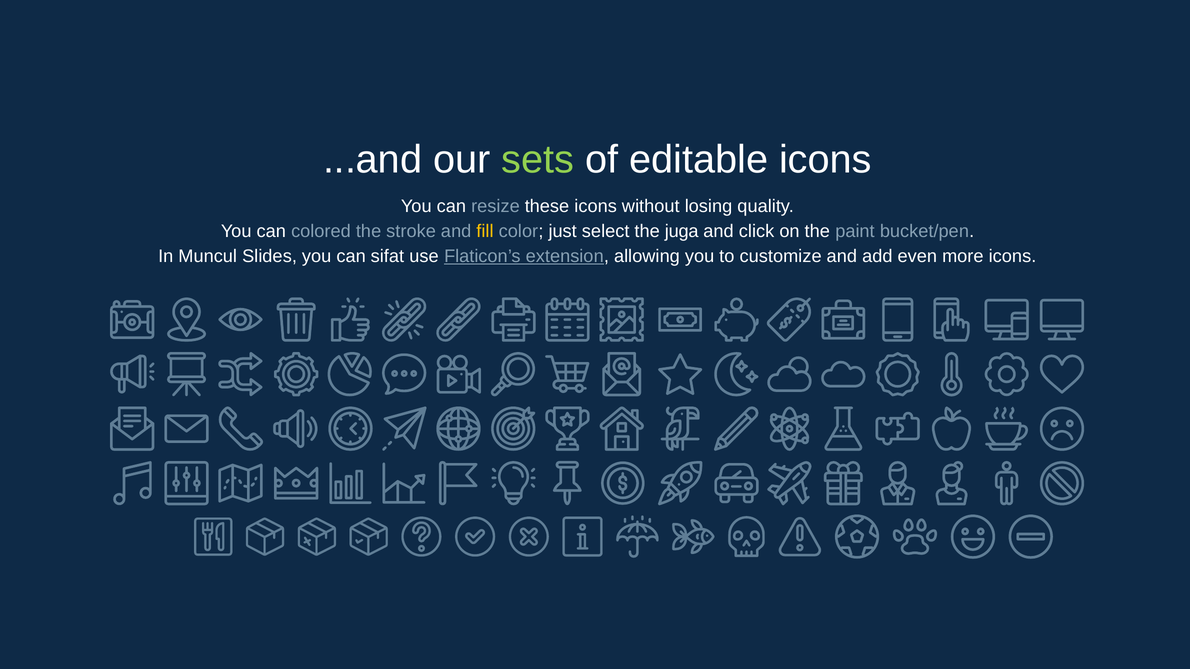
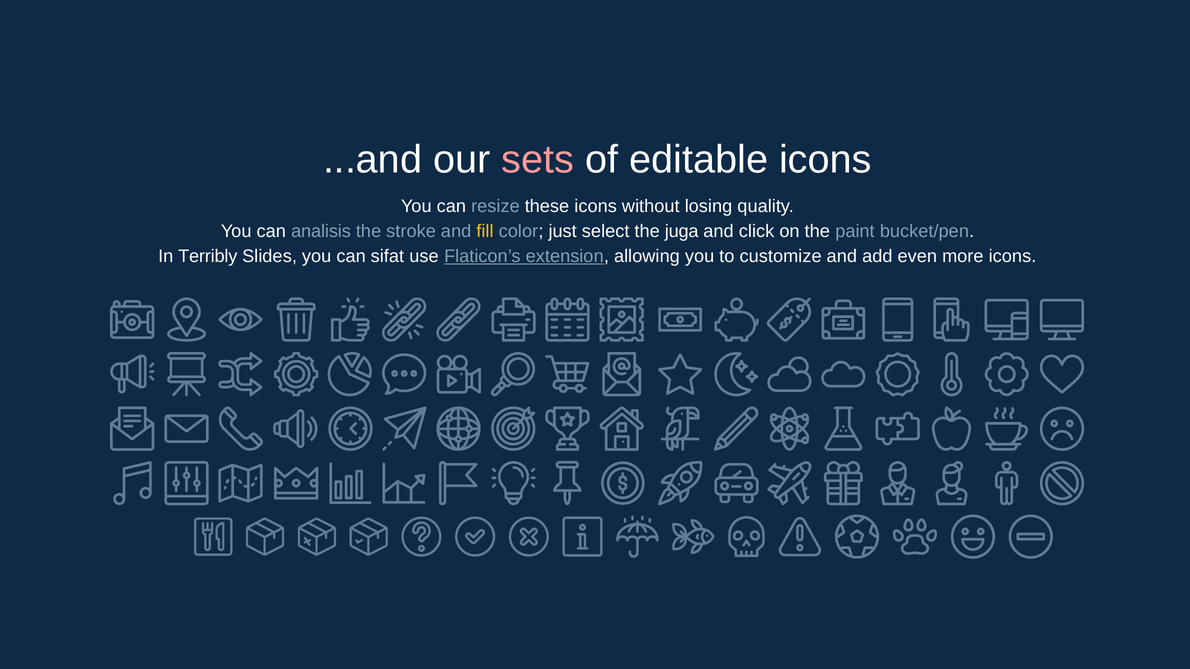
sets colour: light green -> pink
colored: colored -> analisis
Muncul: Muncul -> Terribly
